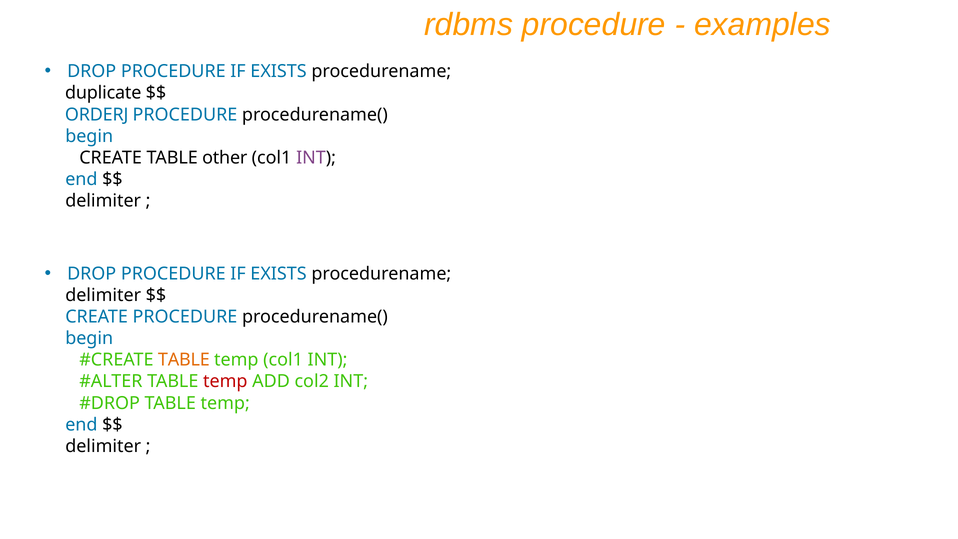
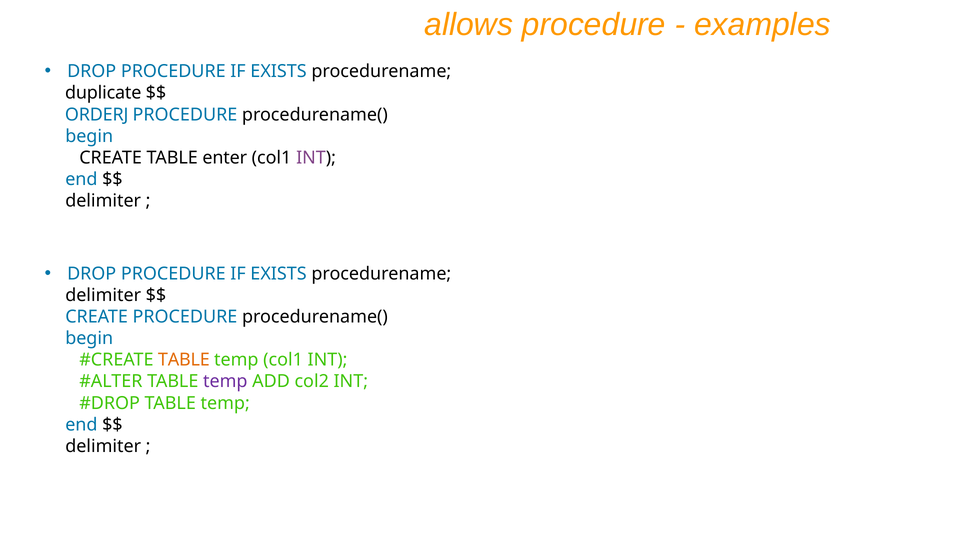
rdbms: rdbms -> allows
other: other -> enter
temp at (225, 381) colour: red -> purple
